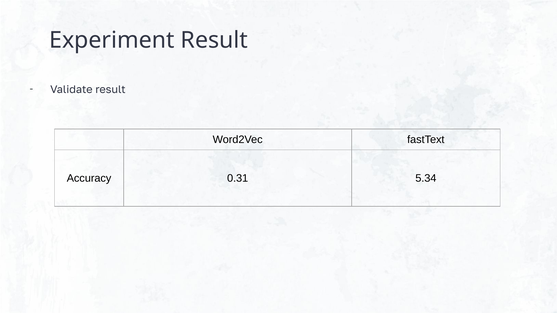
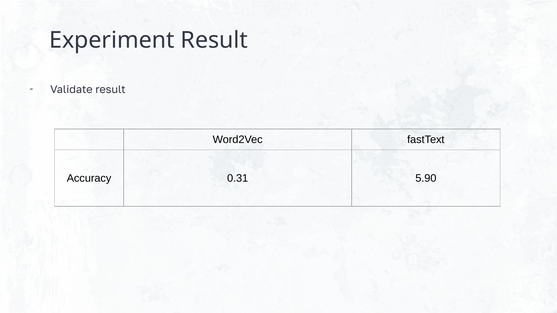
5.34: 5.34 -> 5.90
